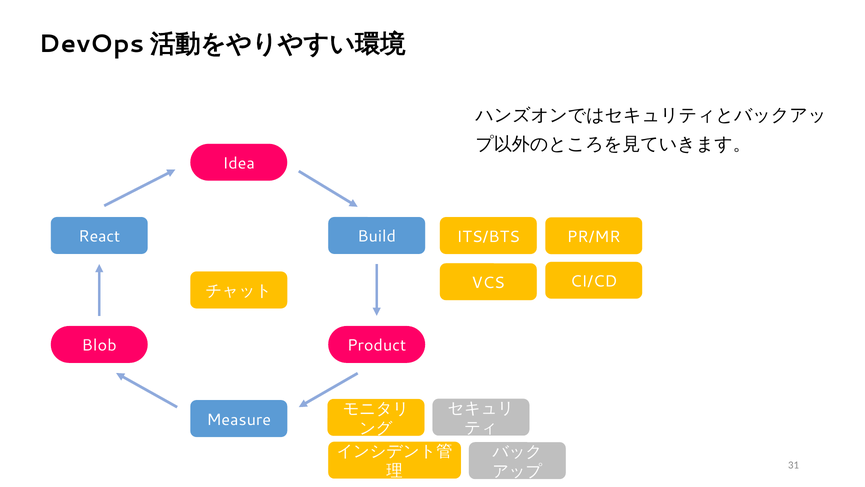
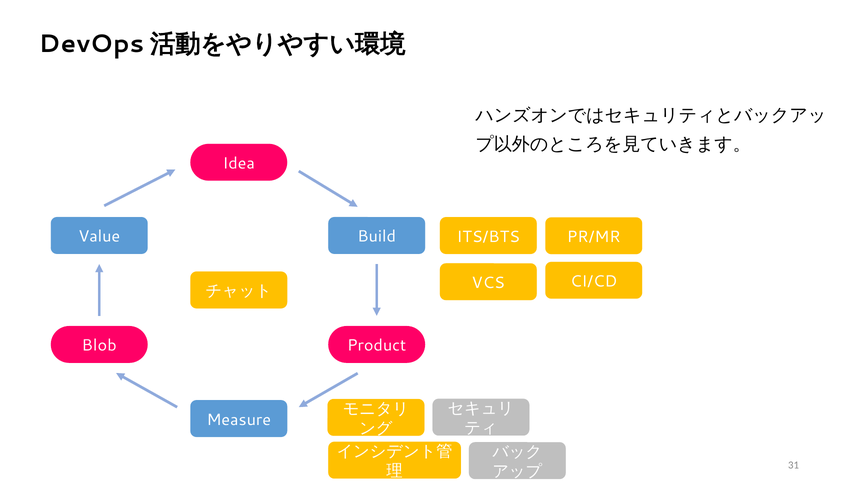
React: React -> Value
